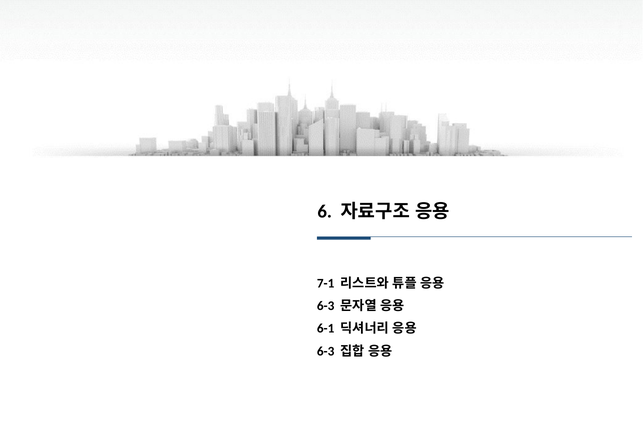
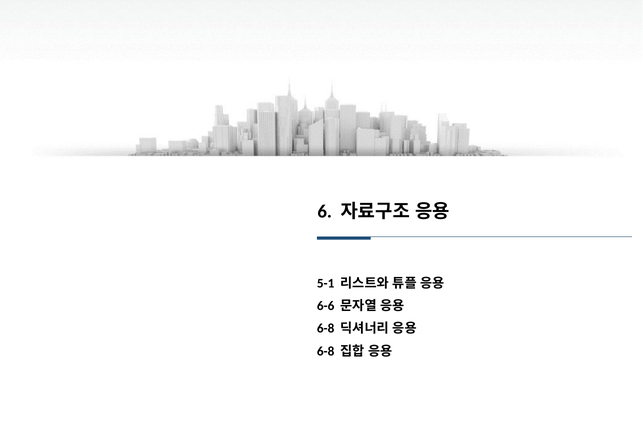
7-1: 7-1 -> 5-1
6-3 at (326, 306): 6-3 -> 6-6
6-1 at (326, 329): 6-1 -> 6-8
6-3 at (326, 351): 6-3 -> 6-8
